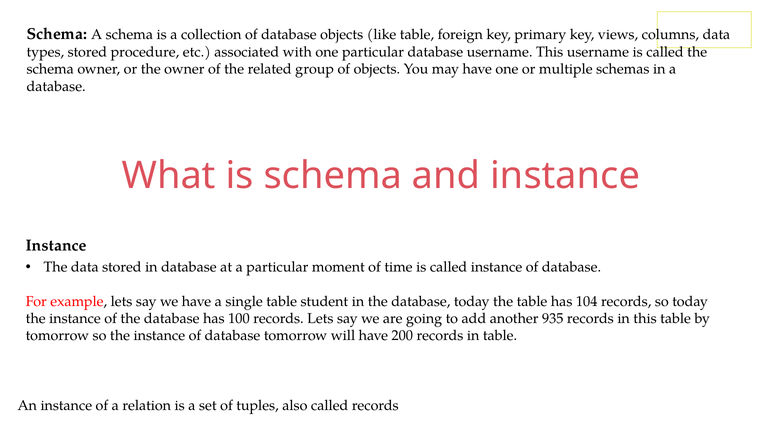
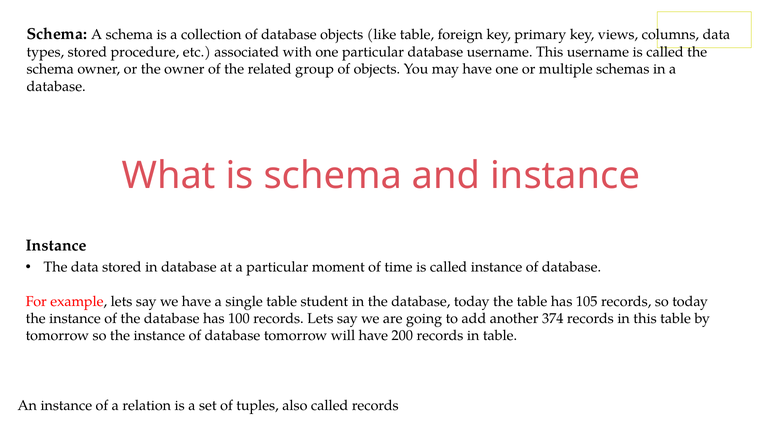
104: 104 -> 105
935: 935 -> 374
